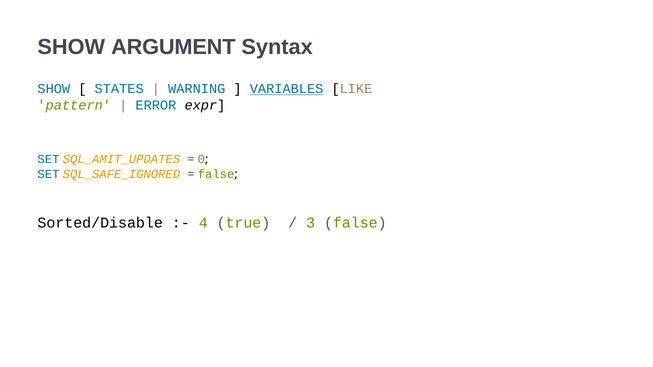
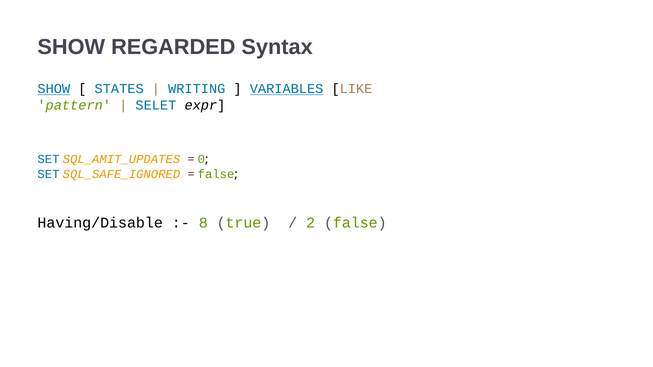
ARGUMENT: ARGUMENT -> REGARDED
SHOW at (54, 89) underline: none -> present
WARNING: WARNING -> WRITING
ERROR: ERROR -> SELET
Sorted/Disable: Sorted/Disable -> Having/Disable
4: 4 -> 8
3: 3 -> 2
